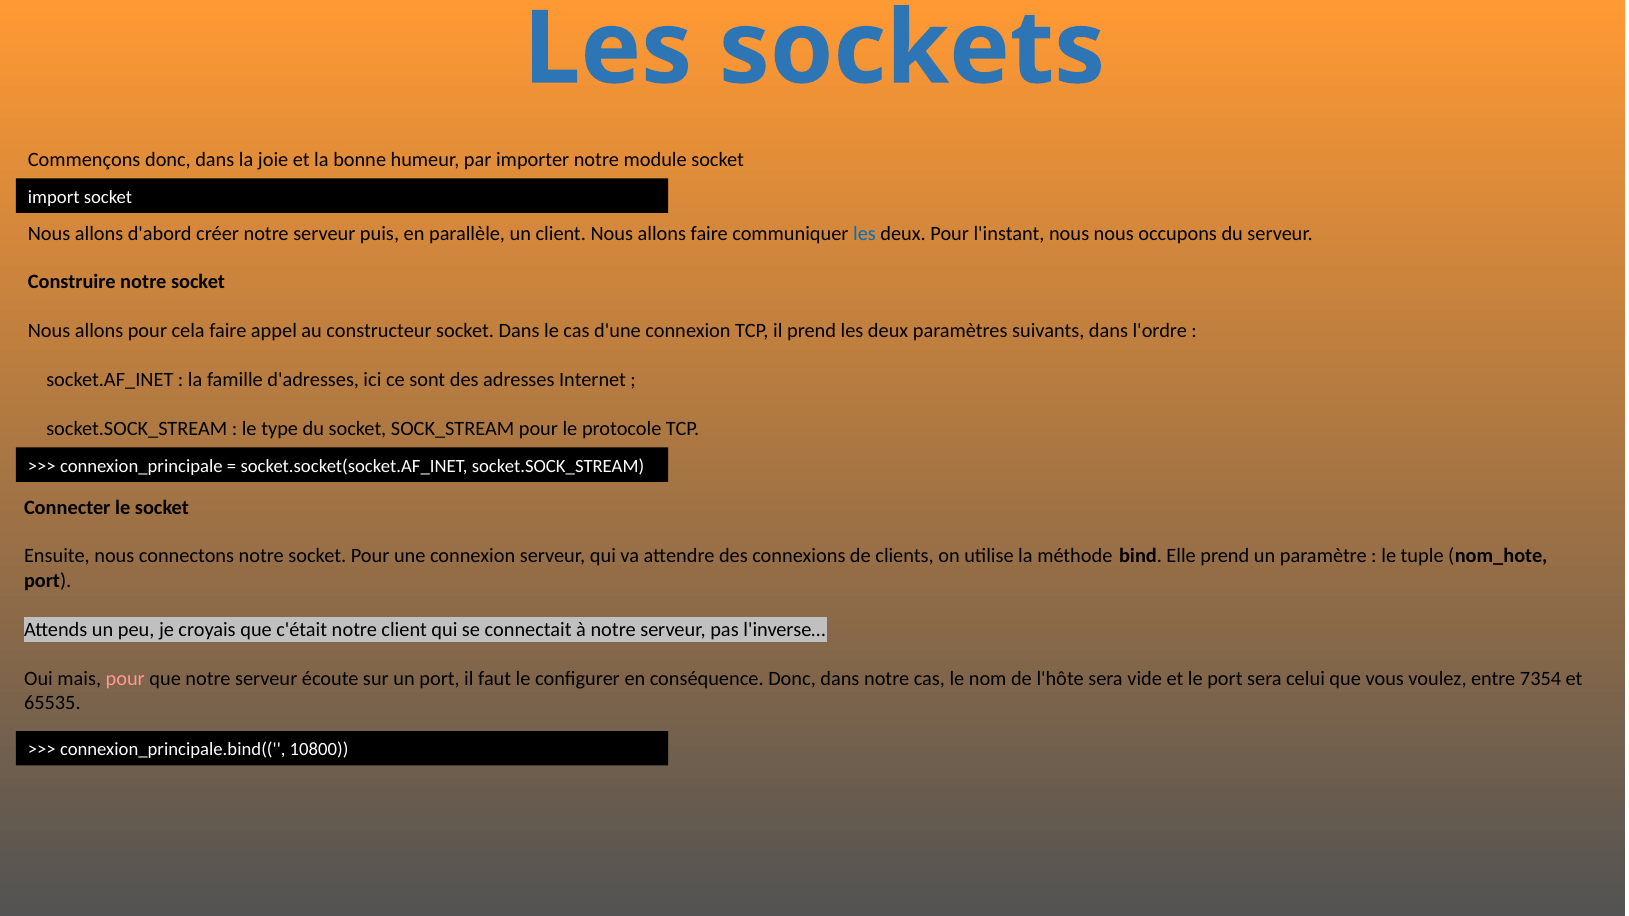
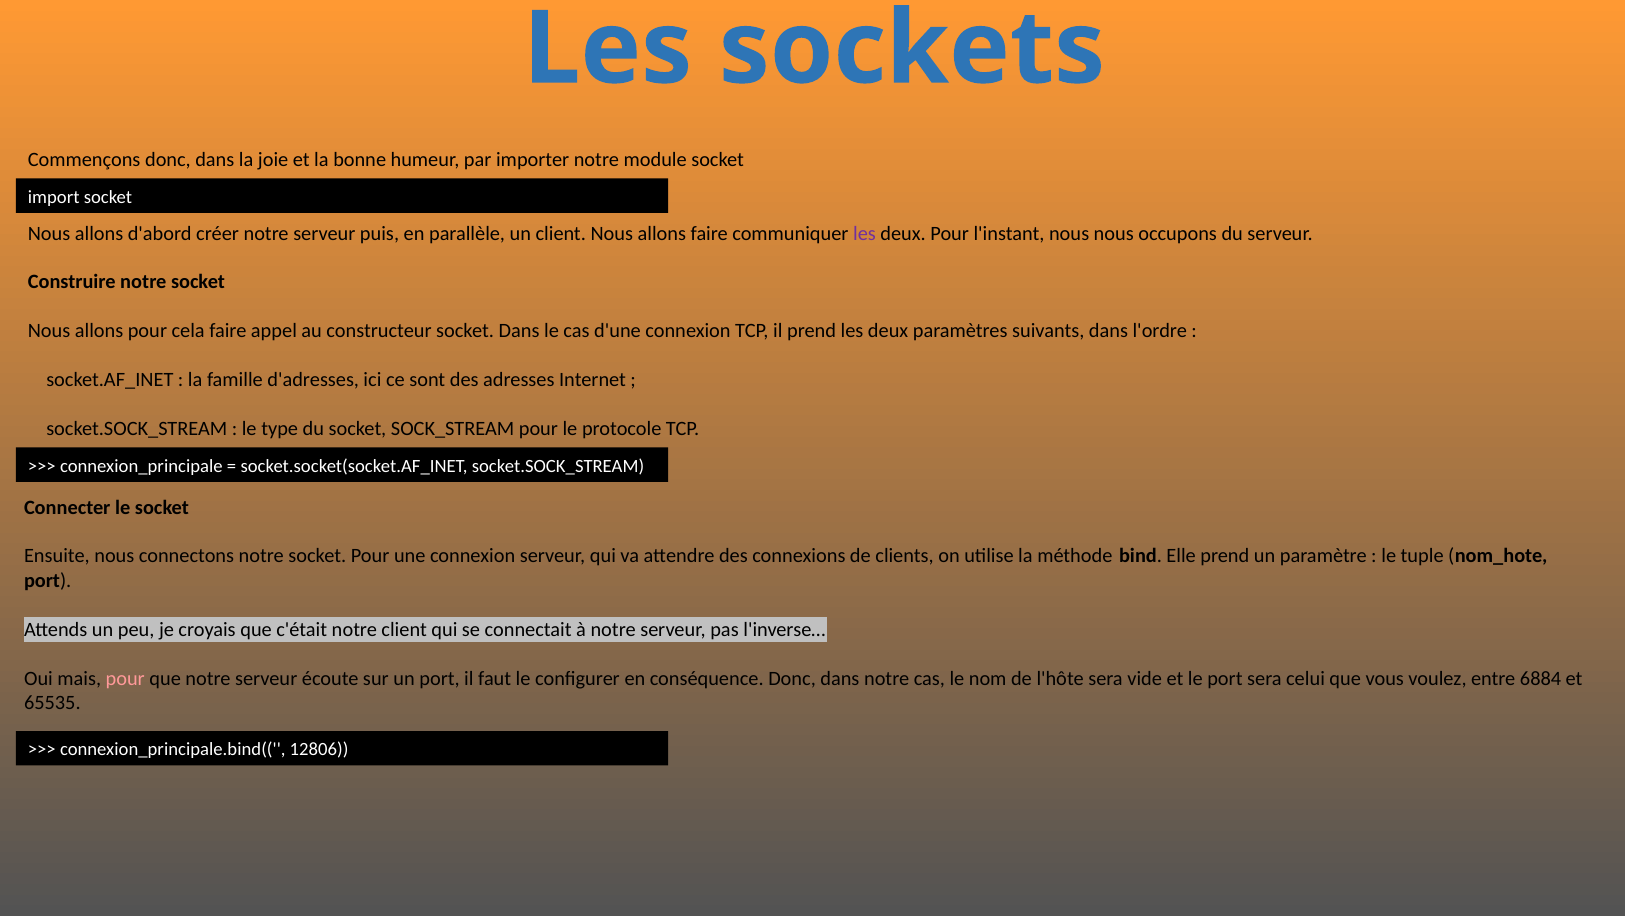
les at (865, 233) colour: blue -> purple
7354: 7354 -> 6884
10800: 10800 -> 12806
